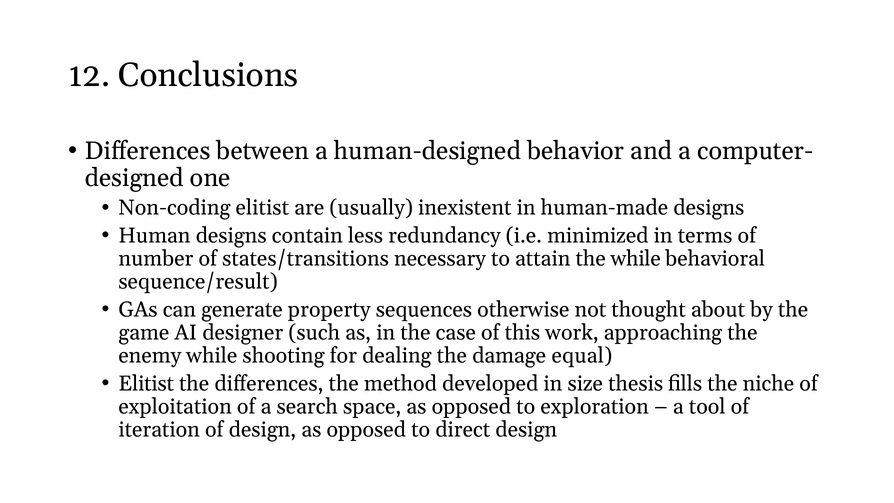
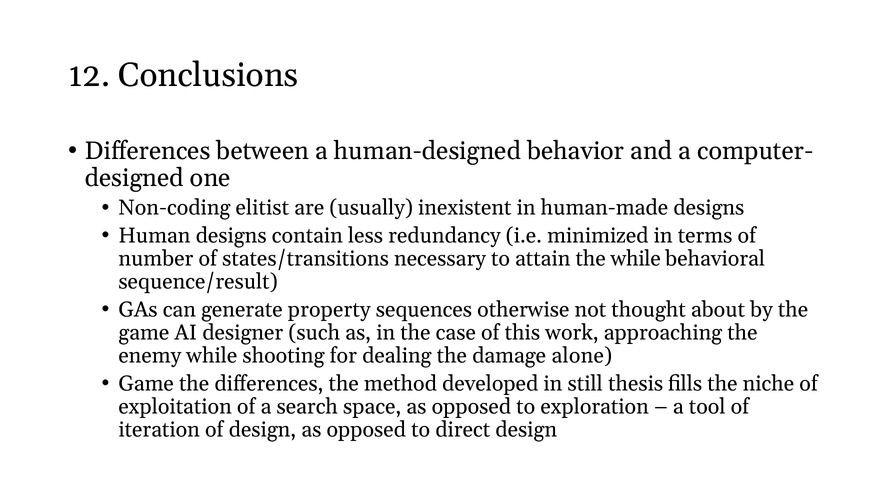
equal: equal -> alone
Elitist at (146, 383): Elitist -> Game
size: size -> still
